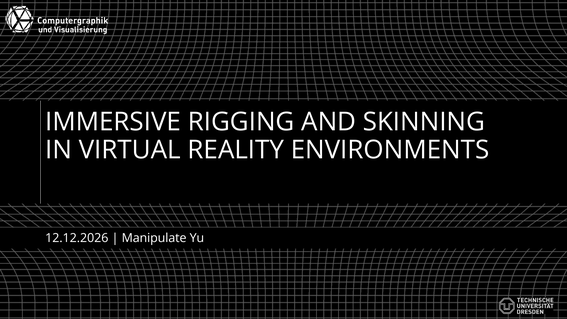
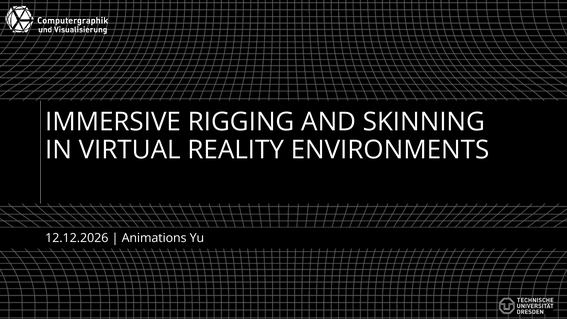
Manipulate: Manipulate -> Animations
